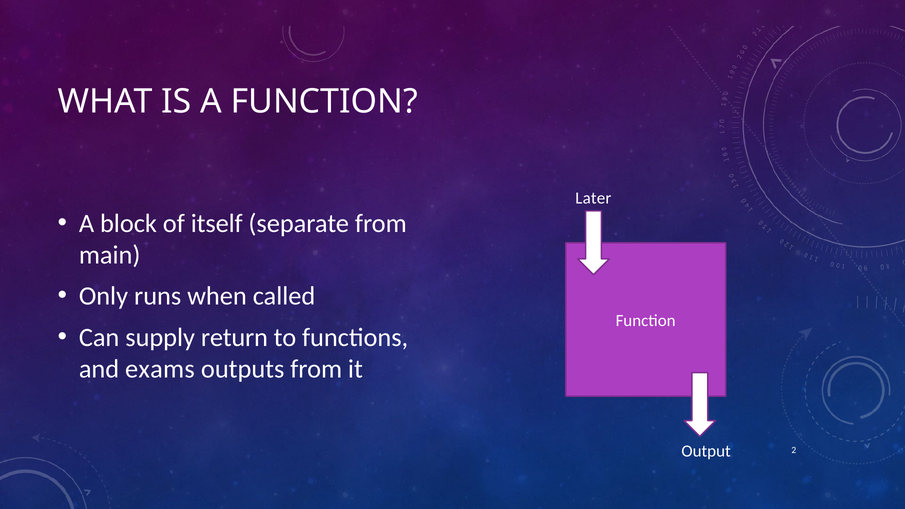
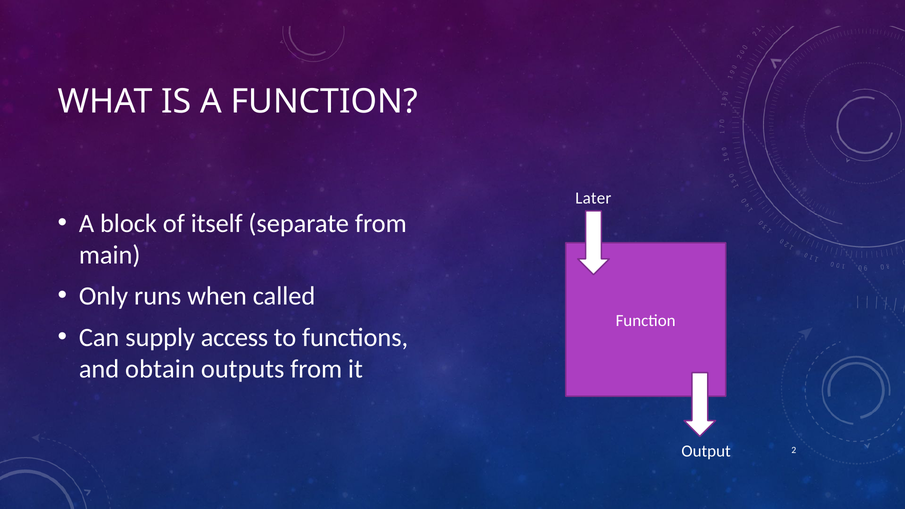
return: return -> access
exams: exams -> obtain
